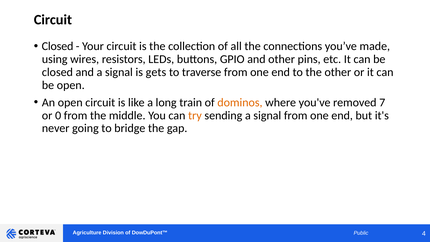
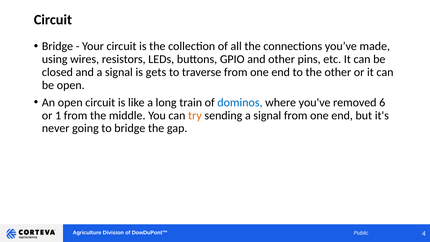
Closed at (58, 46): Closed -> Bridge
dominos colour: orange -> blue
7: 7 -> 6
0: 0 -> 1
